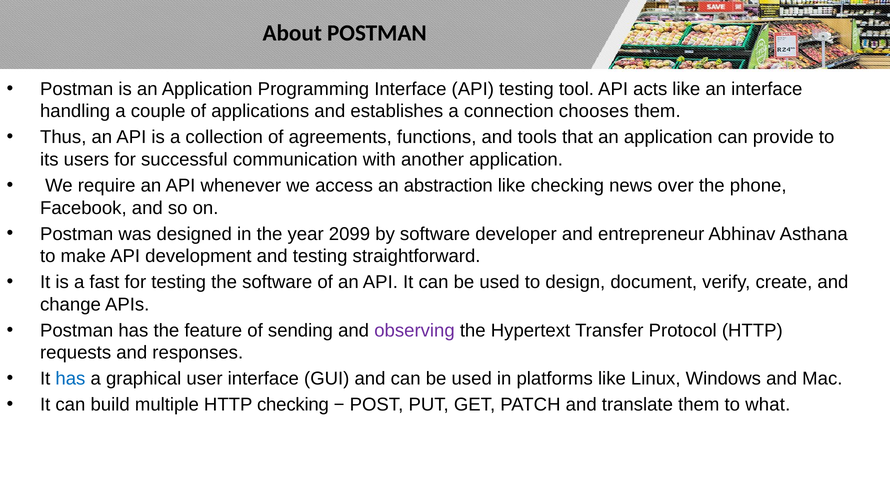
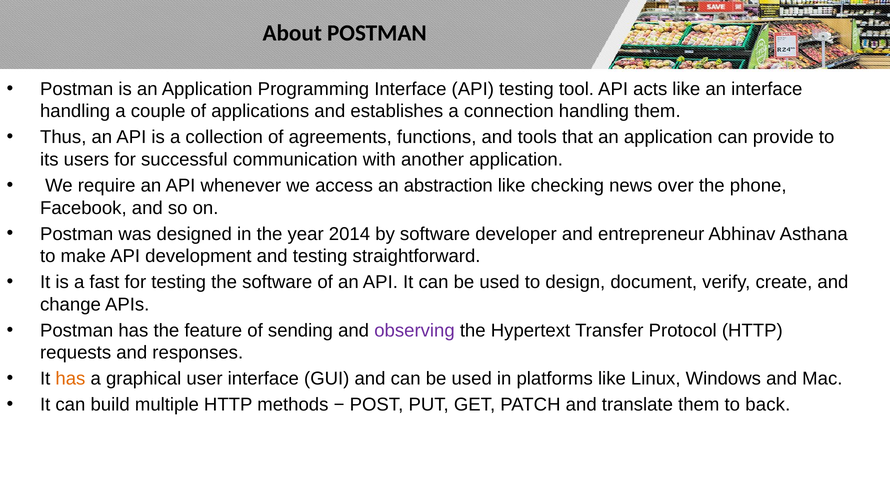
connection chooses: chooses -> handling
2099: 2099 -> 2014
has at (70, 379) colour: blue -> orange
HTTP checking: checking -> methods
what: what -> back
